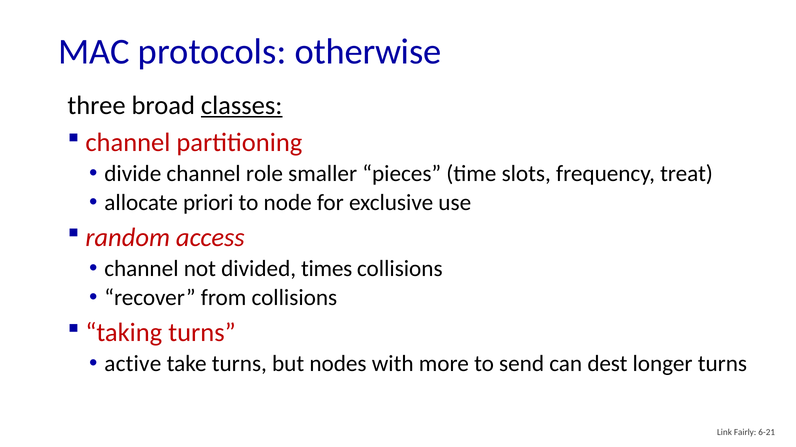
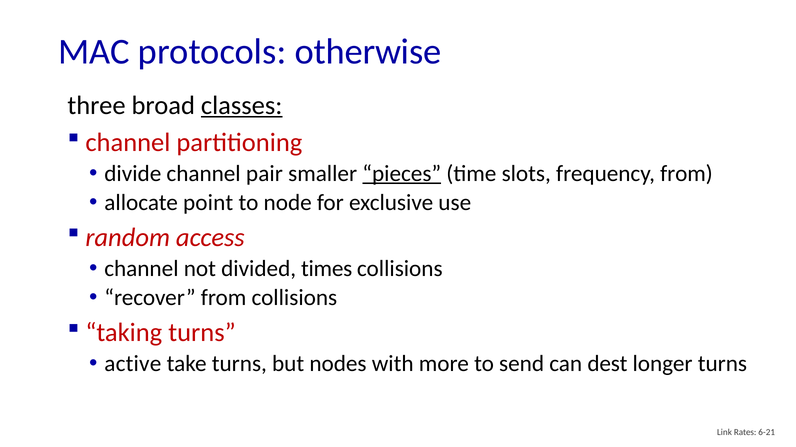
role: role -> pair
pieces underline: none -> present
frequency treat: treat -> from
priori: priori -> point
Fairly: Fairly -> Rates
